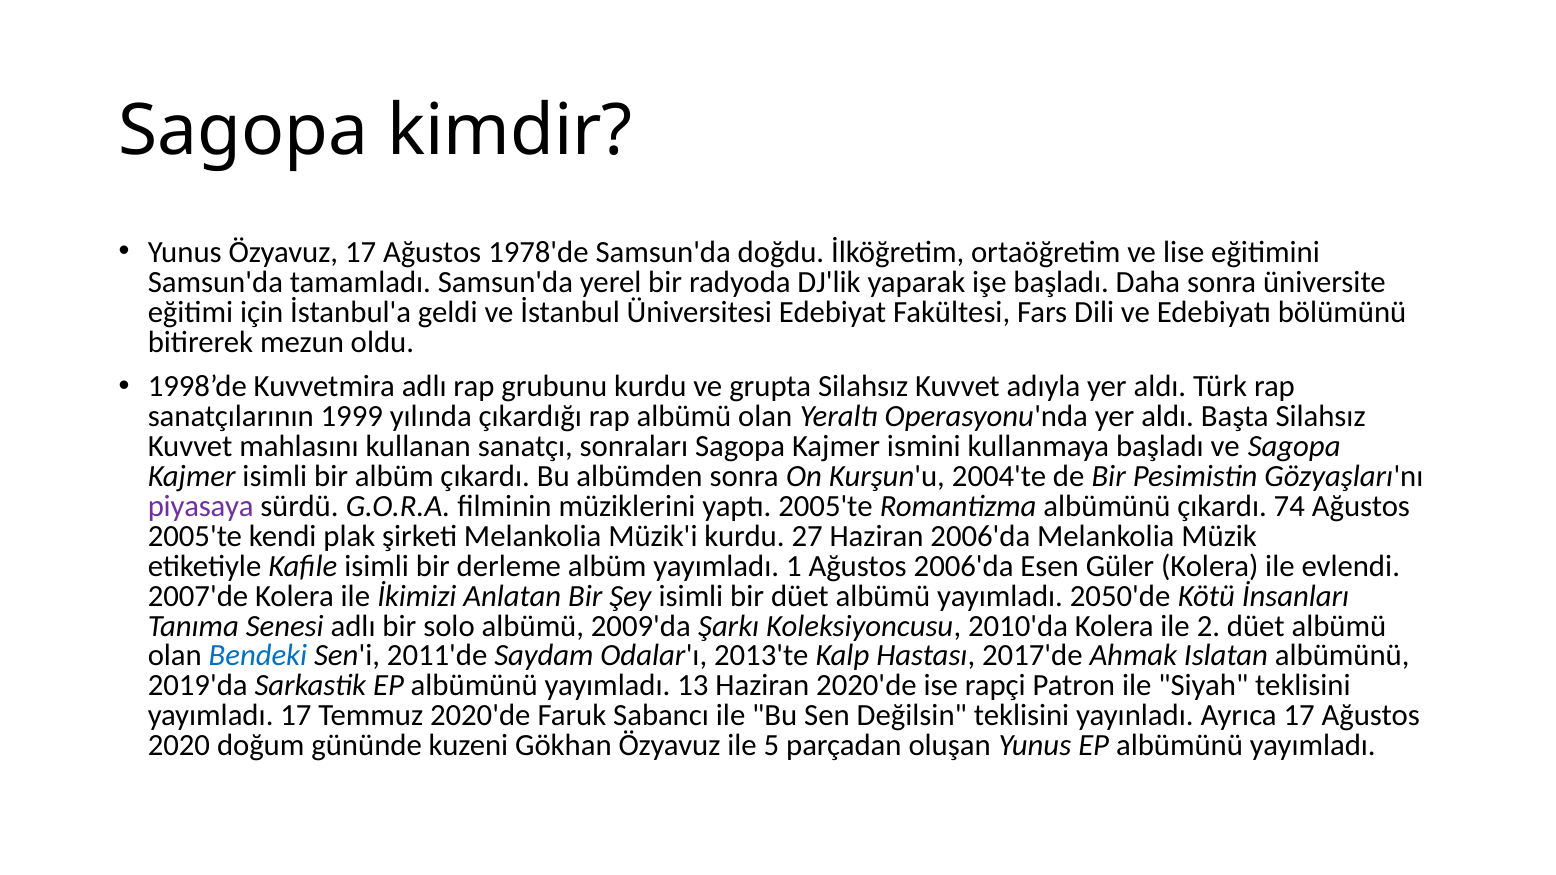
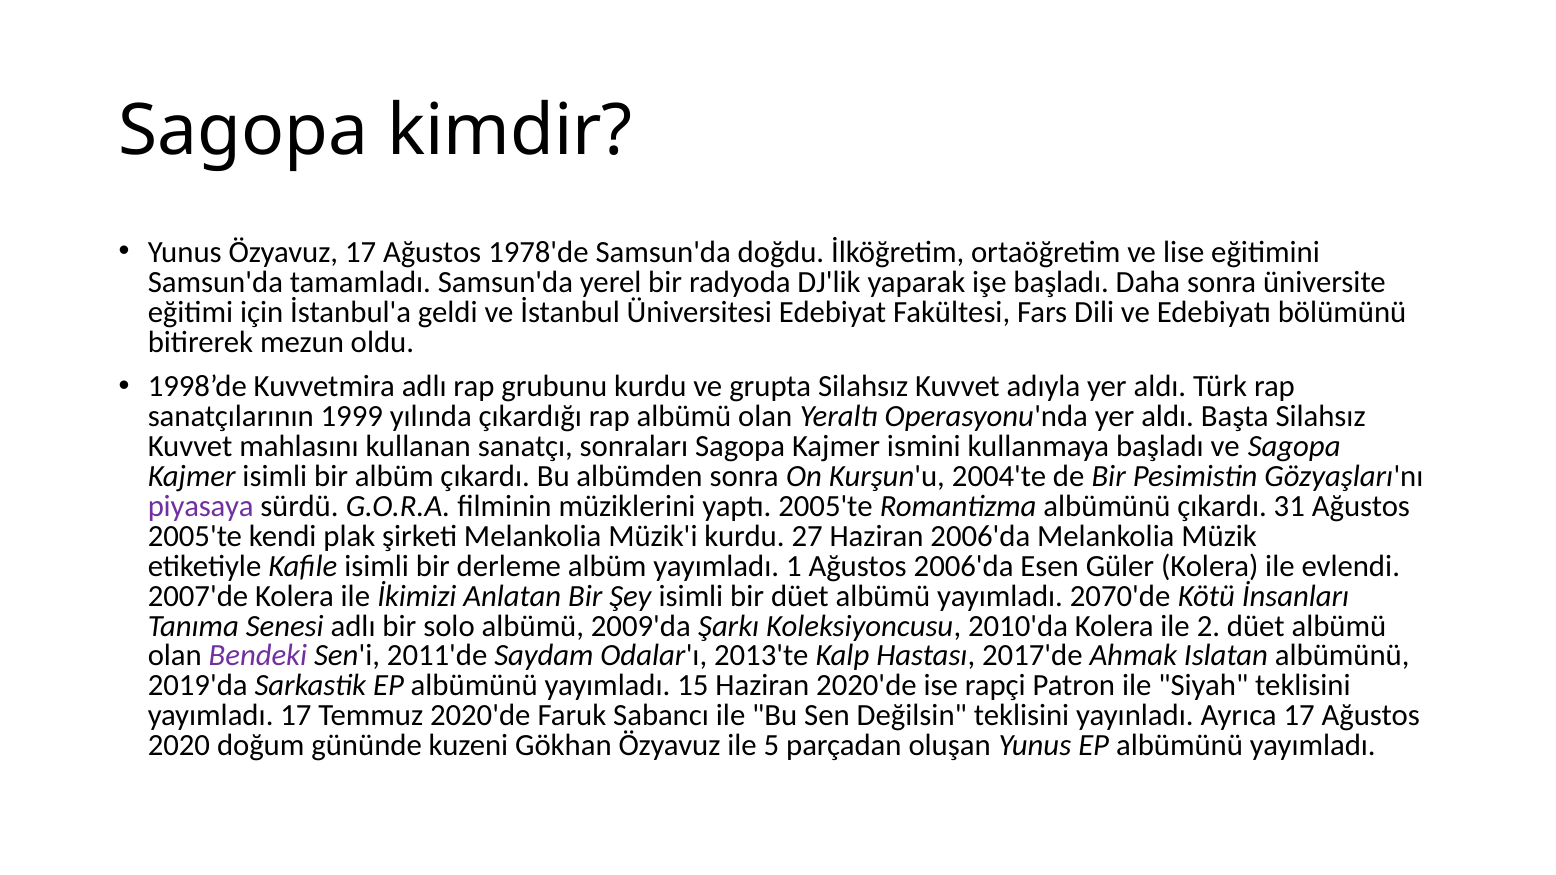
74: 74 -> 31
2050'de: 2050'de -> 2070'de
Bendeki colour: blue -> purple
13: 13 -> 15
